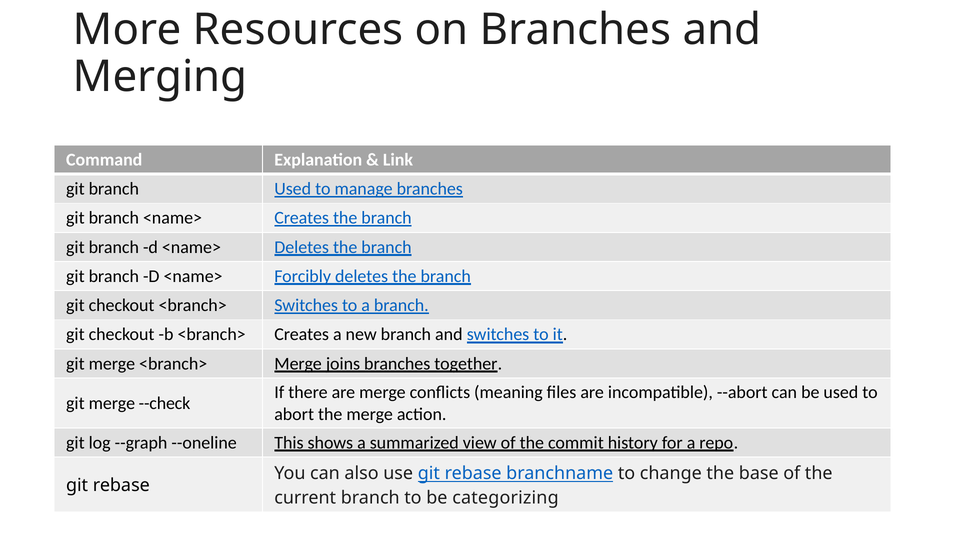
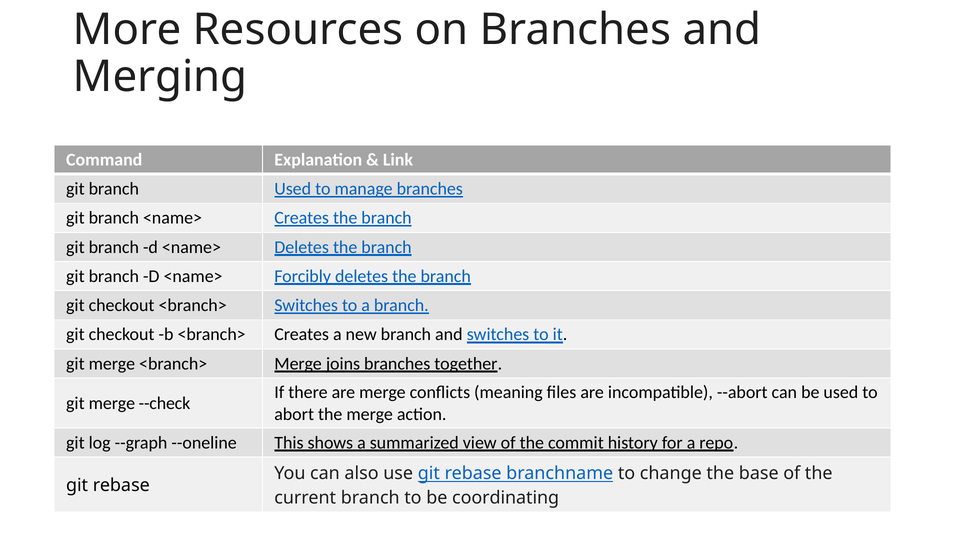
categorizing: categorizing -> coordinating
